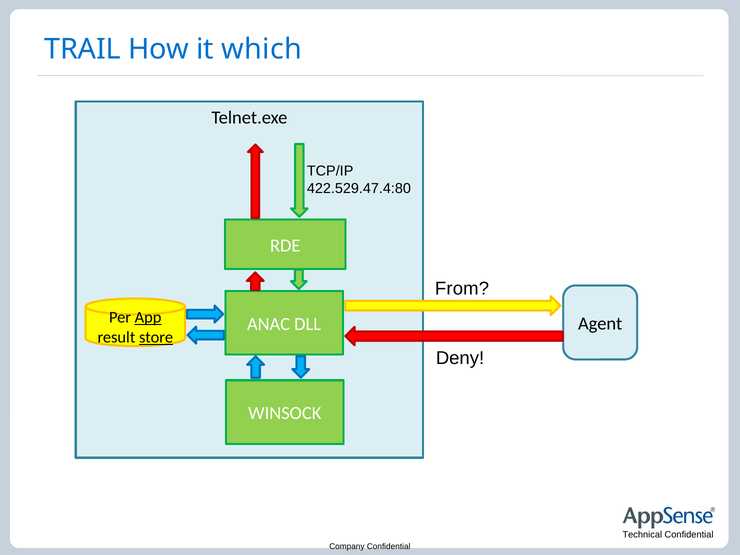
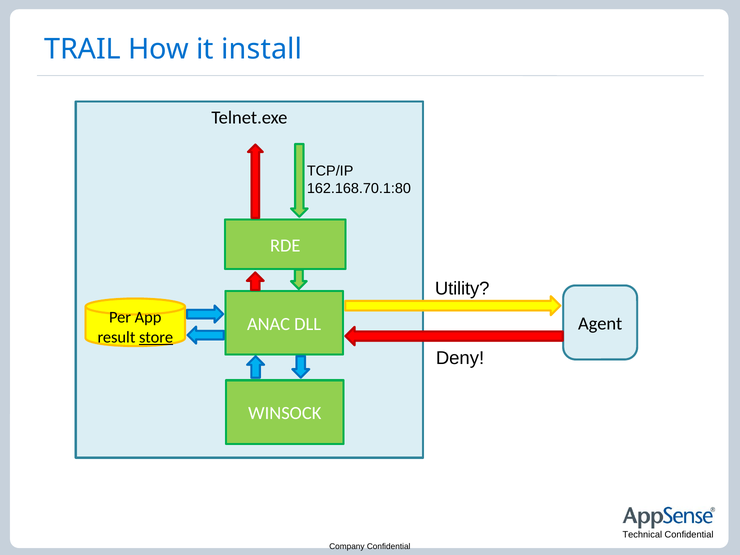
which: which -> install
422.529.47.4:80: 422.529.47.4:80 -> 162.168.70.1:80
From: From -> Utility
App underline: present -> none
